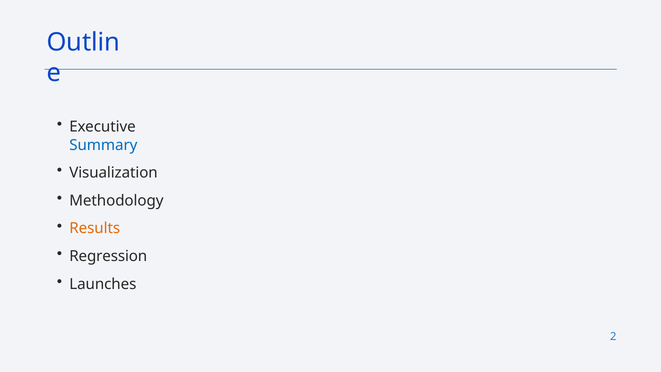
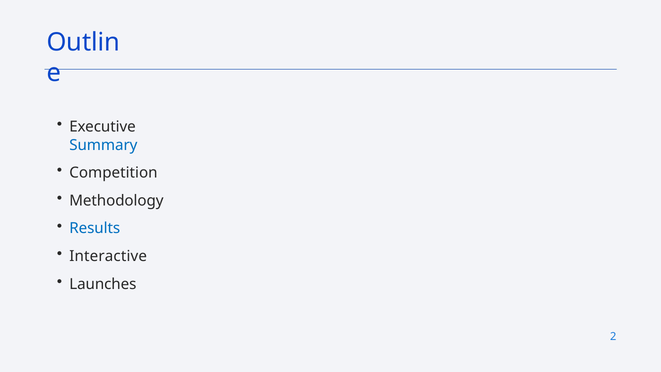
Visualization: Visualization -> Competition
Results colour: orange -> blue
Regression: Regression -> Interactive
